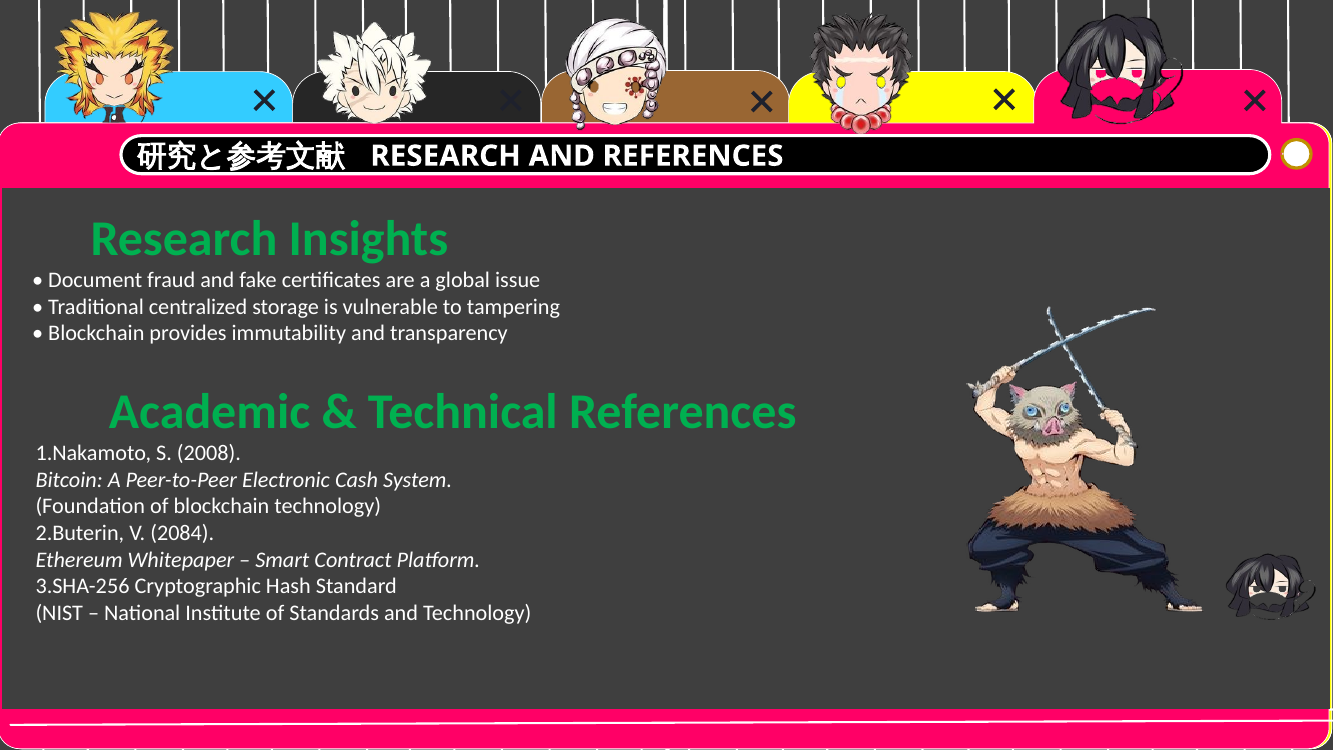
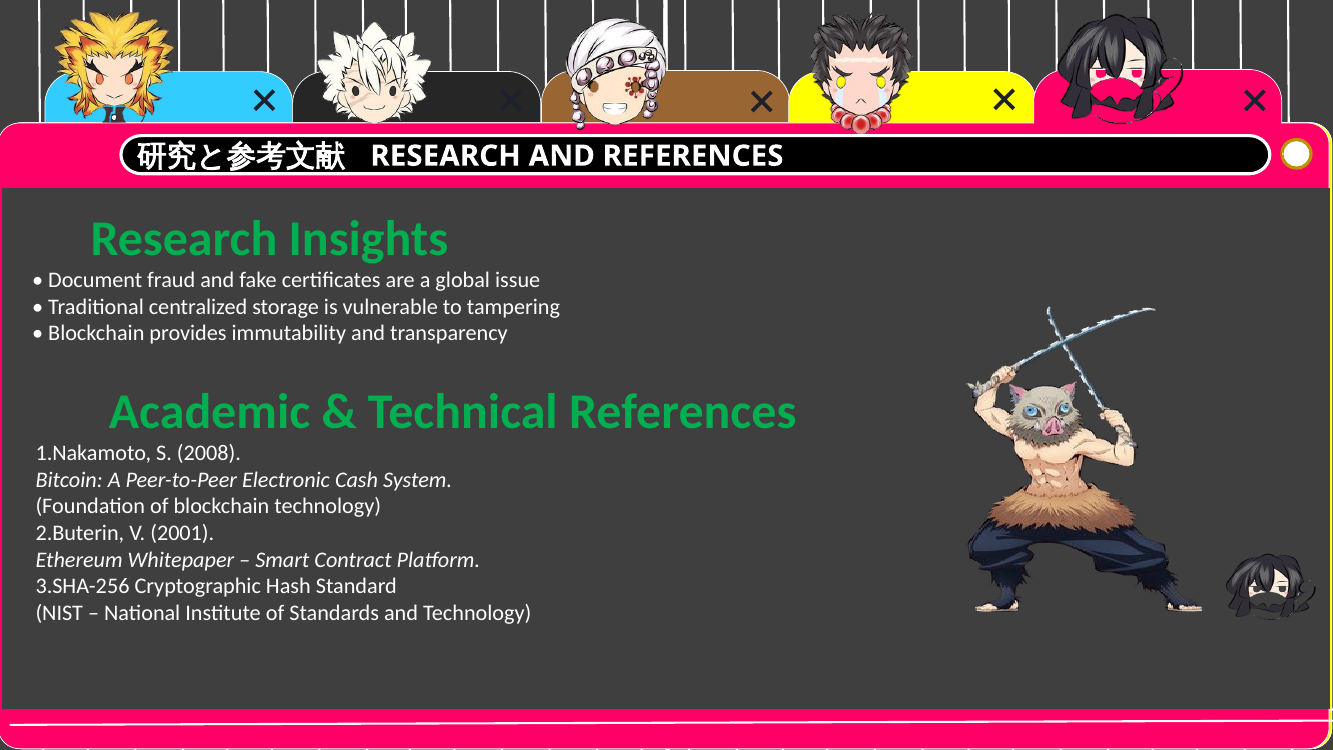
2084: 2084 -> 2001
